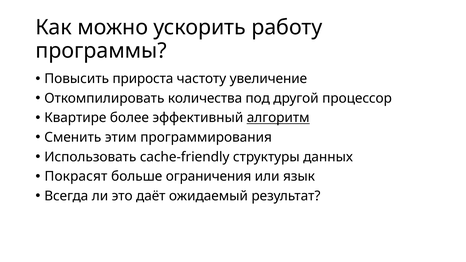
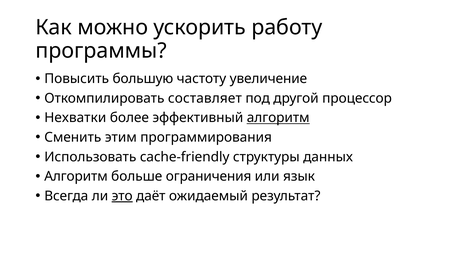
прироста: прироста -> большую
количества: количества -> составляет
Квартире: Квартире -> Нехватки
Покрасят at (76, 176): Покрасят -> Алгоритм
это underline: none -> present
